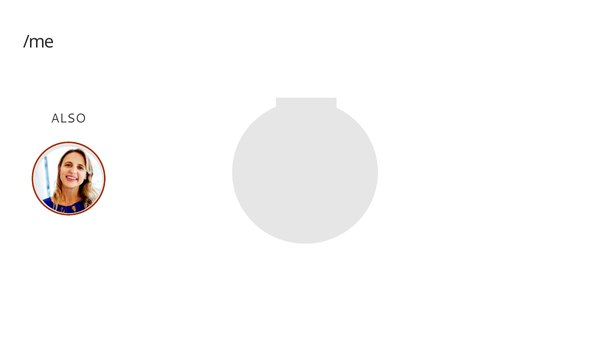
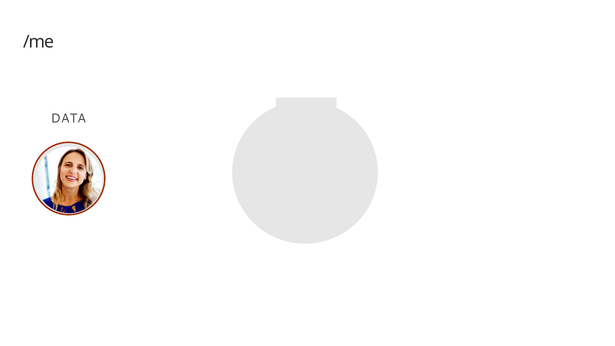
ALSO: ALSO -> DATA
